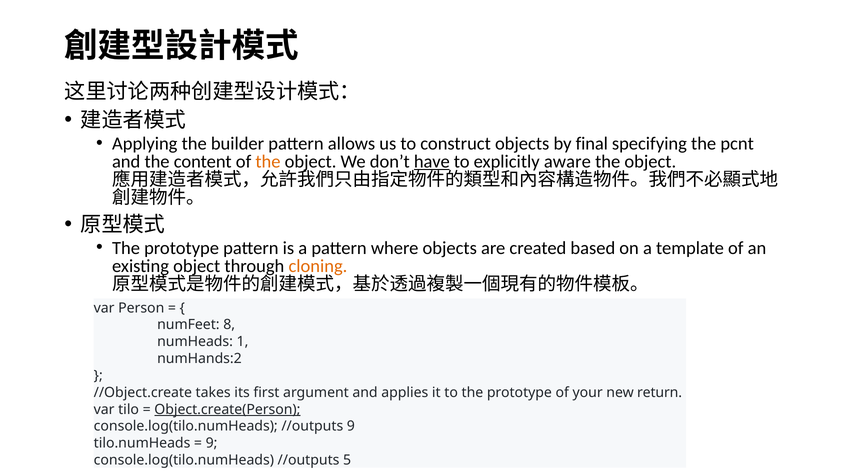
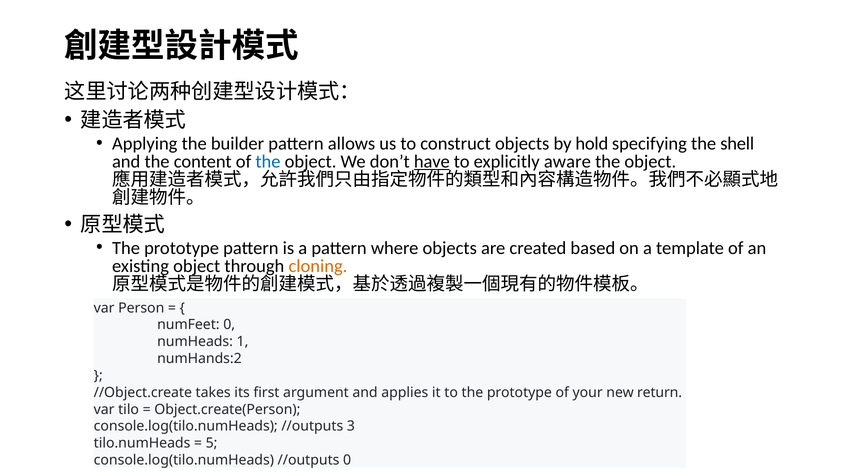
final: final -> hold
pcnt: pcnt -> shell
the at (268, 162) colour: orange -> blue
numFeet 8: 8 -> 0
Object.create(Person underline: present -> none
//outputs 9: 9 -> 3
9 at (212, 443): 9 -> 5
//outputs 5: 5 -> 0
